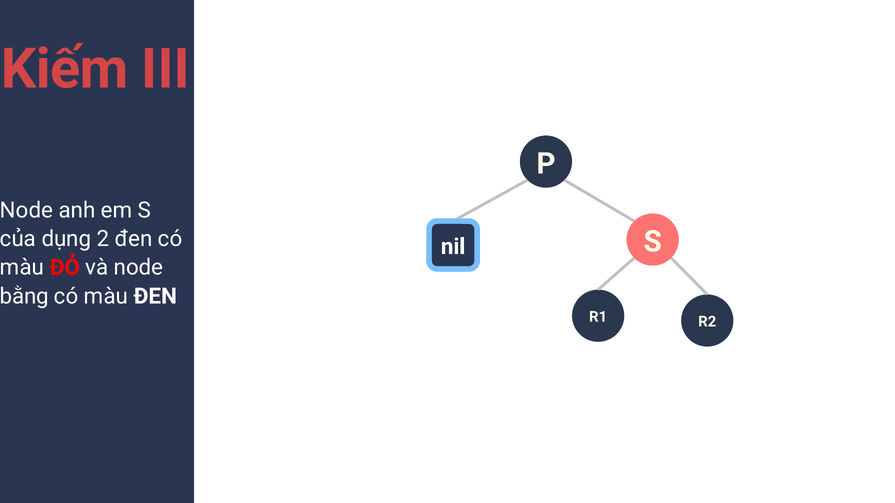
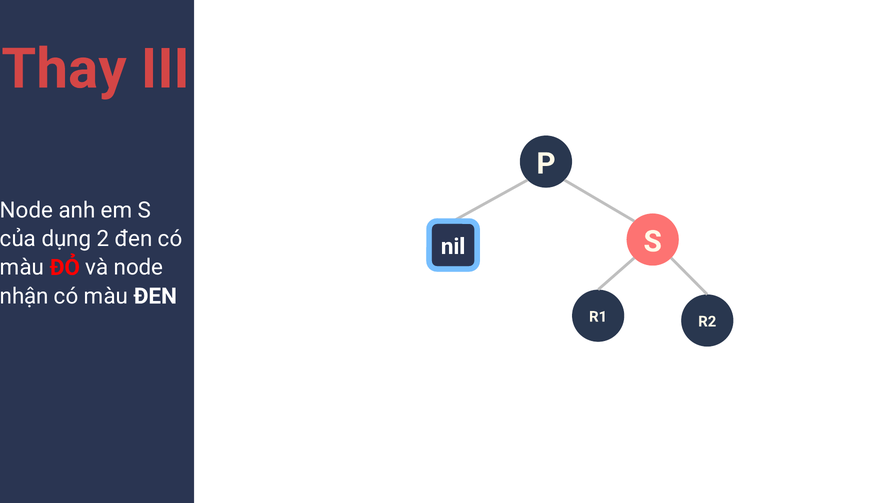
Kiếm: Kiếm -> Thay
bằng: bằng -> nhận
